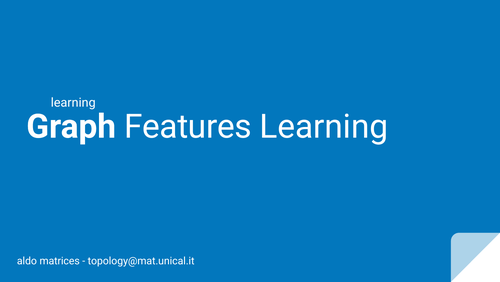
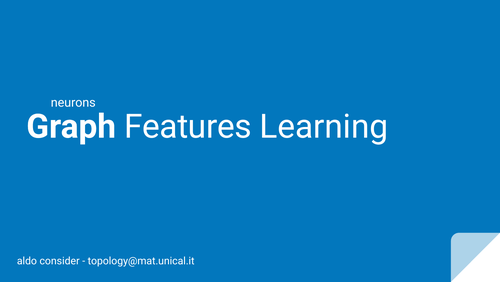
learning at (73, 103): learning -> neurons
matrices: matrices -> consider
